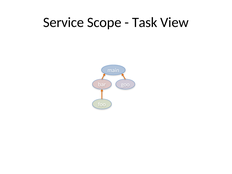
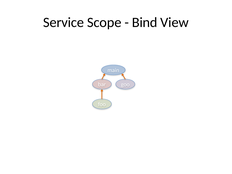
Task: Task -> Bind
